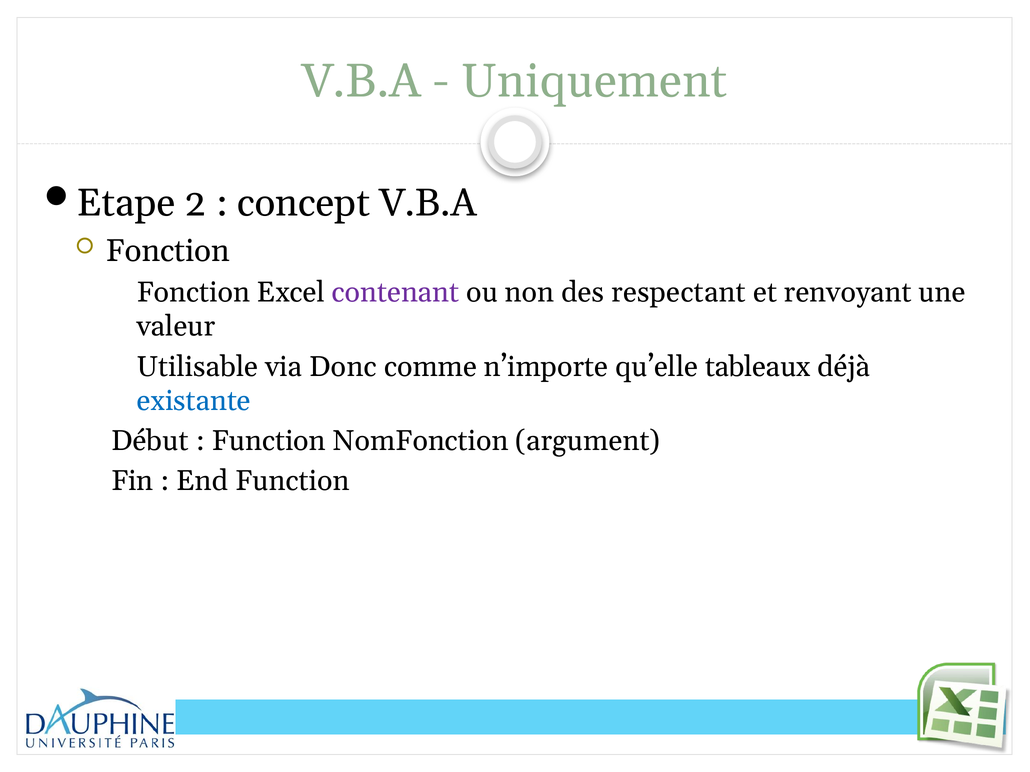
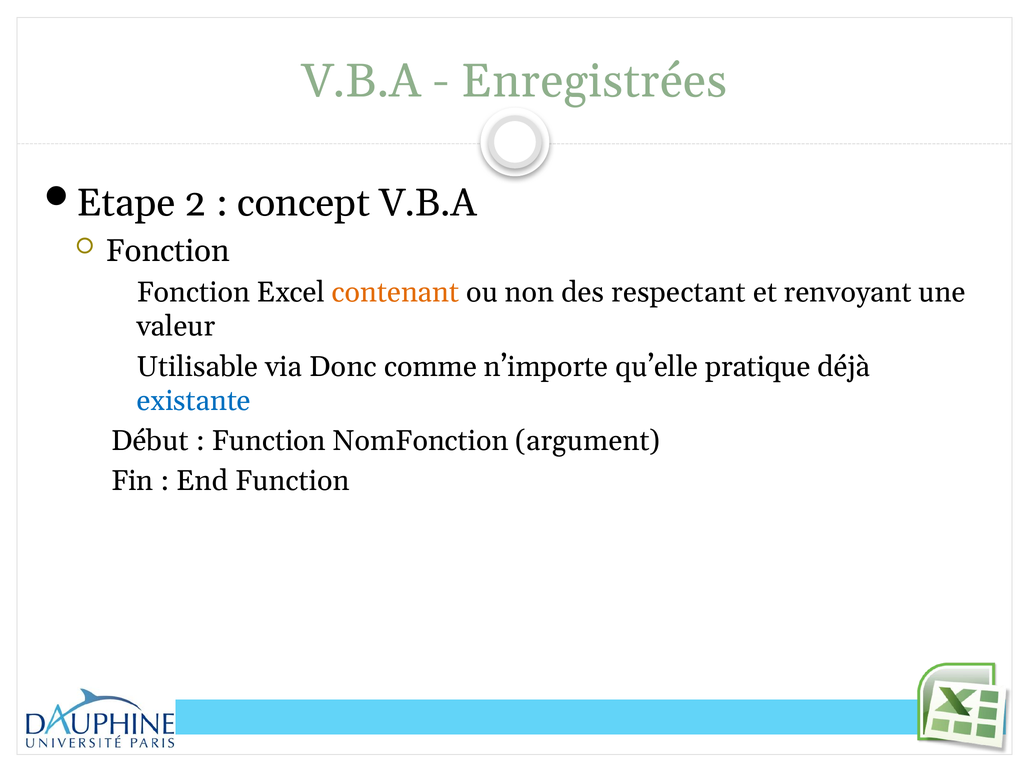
Uniquement: Uniquement -> Enregistrées
contenant colour: purple -> orange
tableaux: tableaux -> pratique
